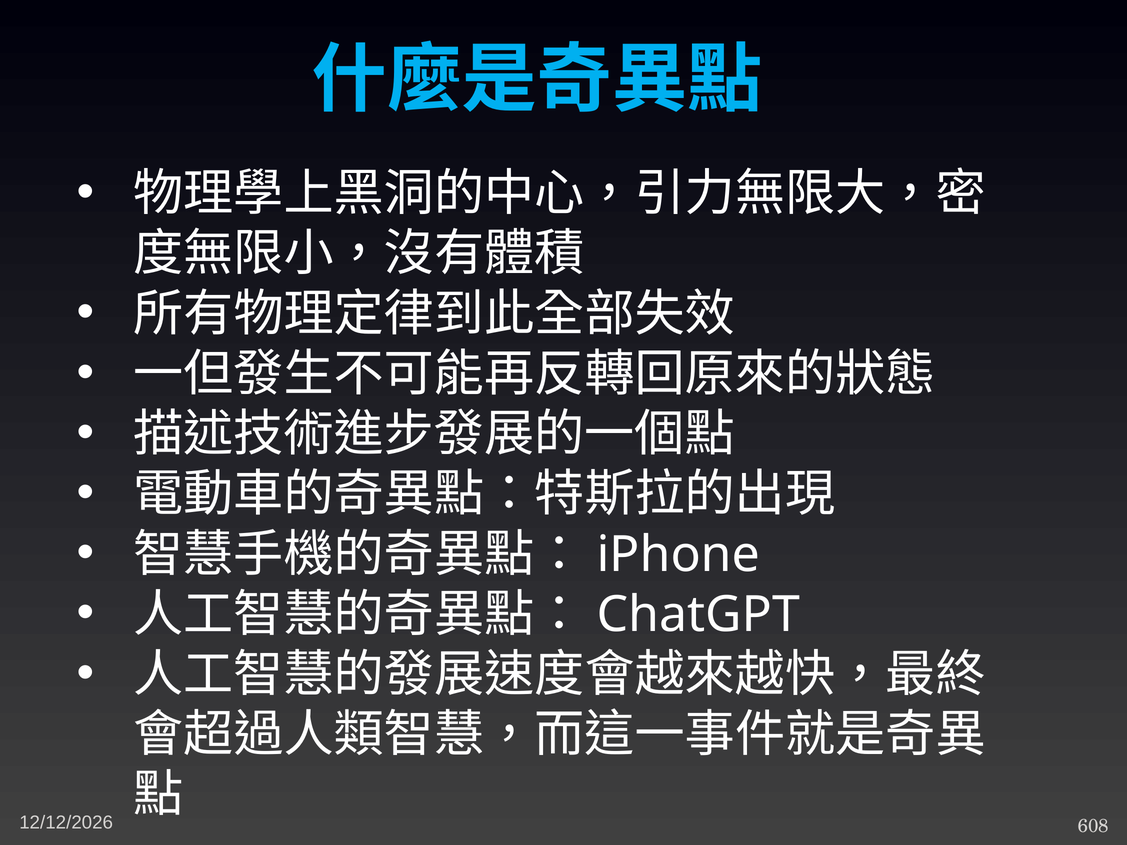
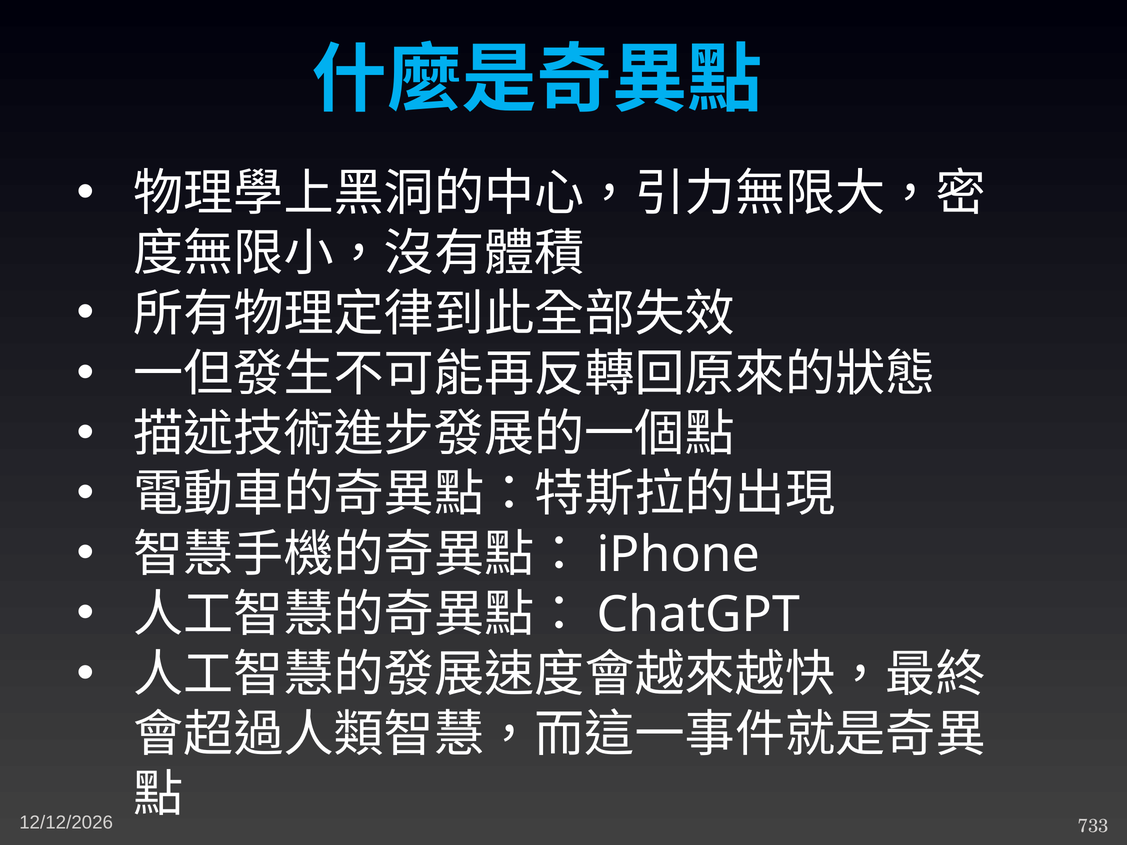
608: 608 -> 733
